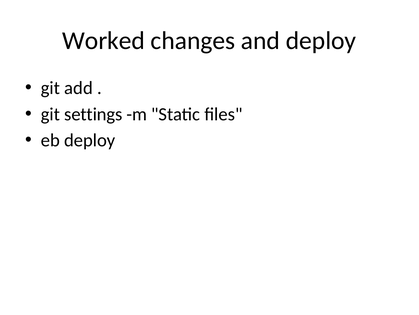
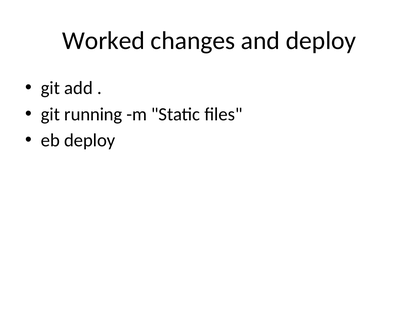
settings: settings -> running
